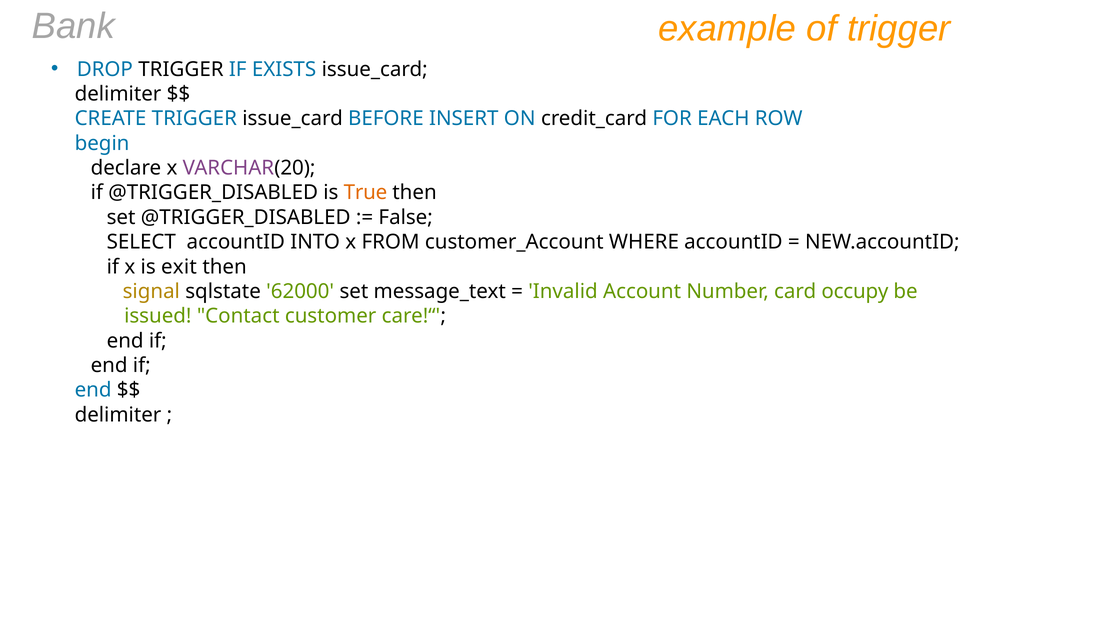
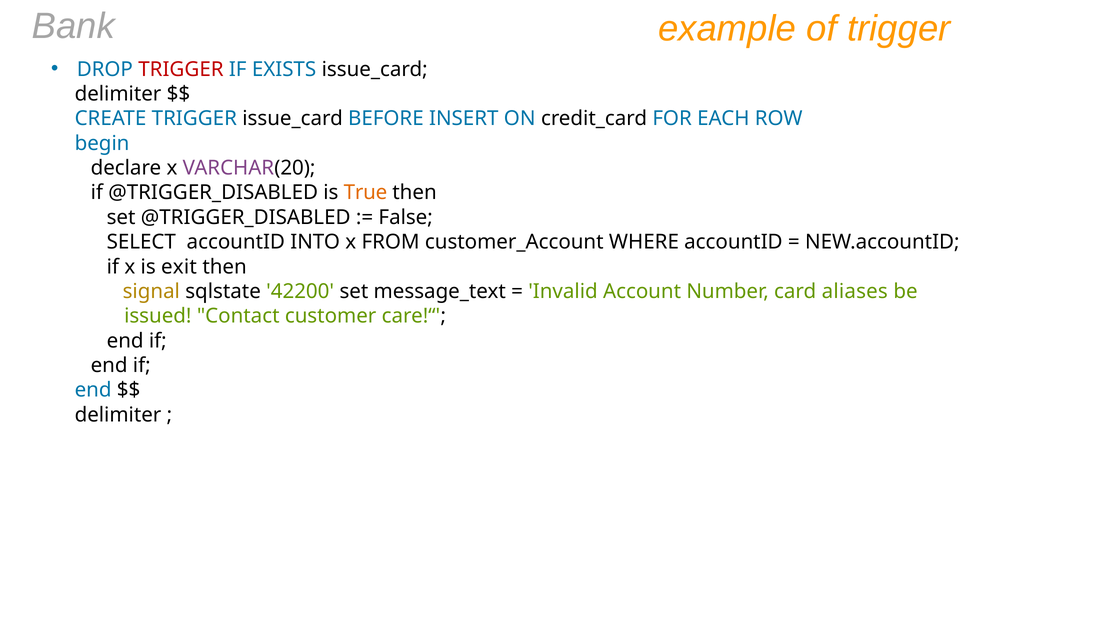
TRIGGER at (181, 69) colour: black -> red
62000: 62000 -> 42200
occupy: occupy -> aliases
